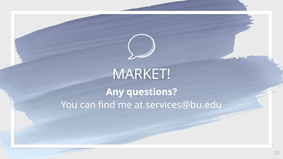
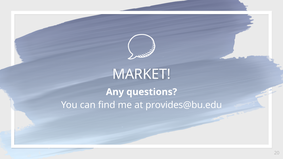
services@bu.edu: services@bu.edu -> provides@bu.edu
